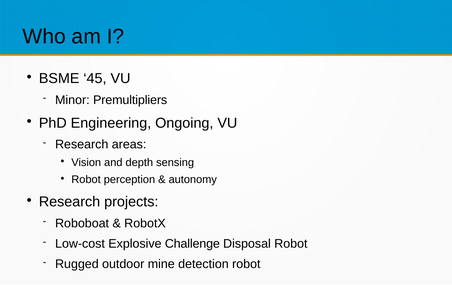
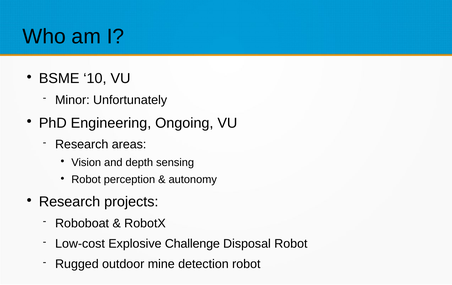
45: 45 -> 10
Premultipliers: Premultipliers -> Unfortunately
